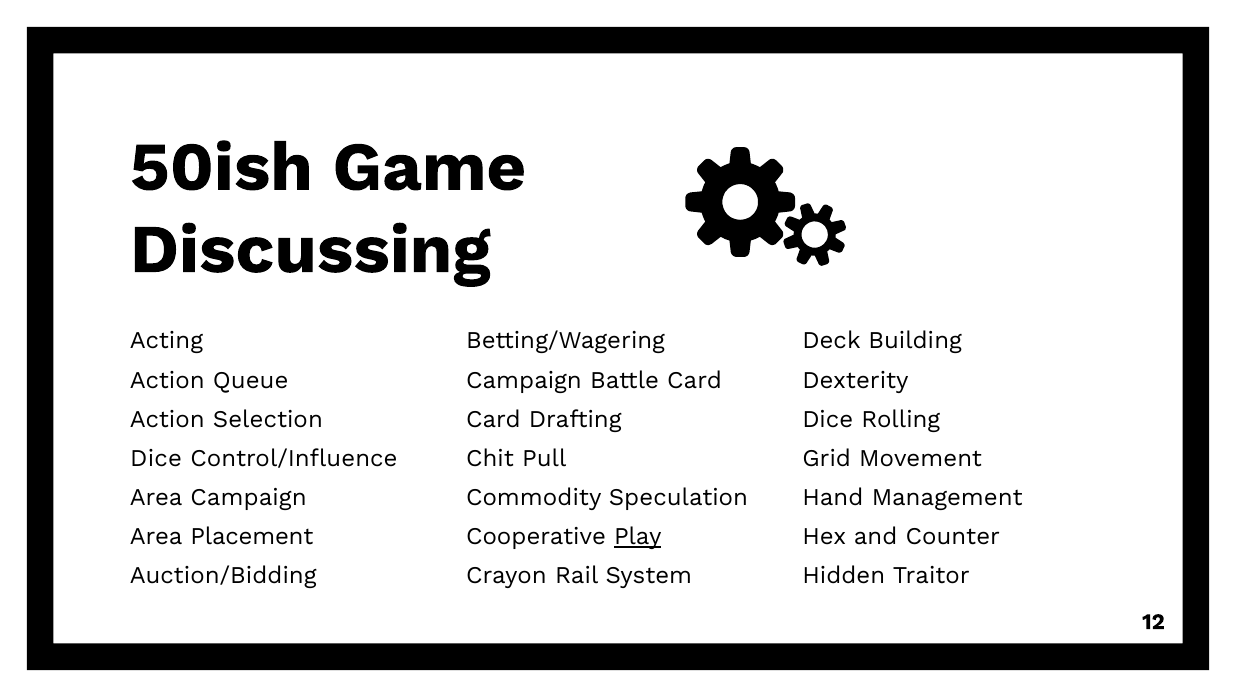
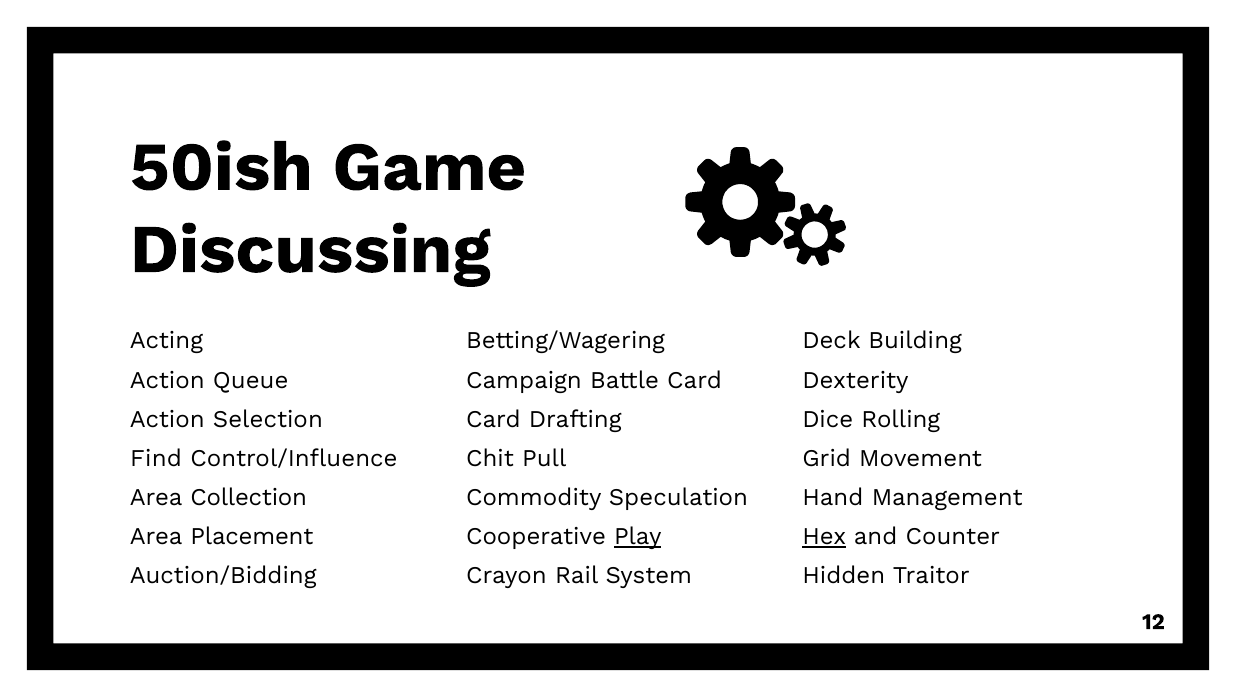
Dice at (156, 459): Dice -> Find
Area Campaign: Campaign -> Collection
Hex underline: none -> present
